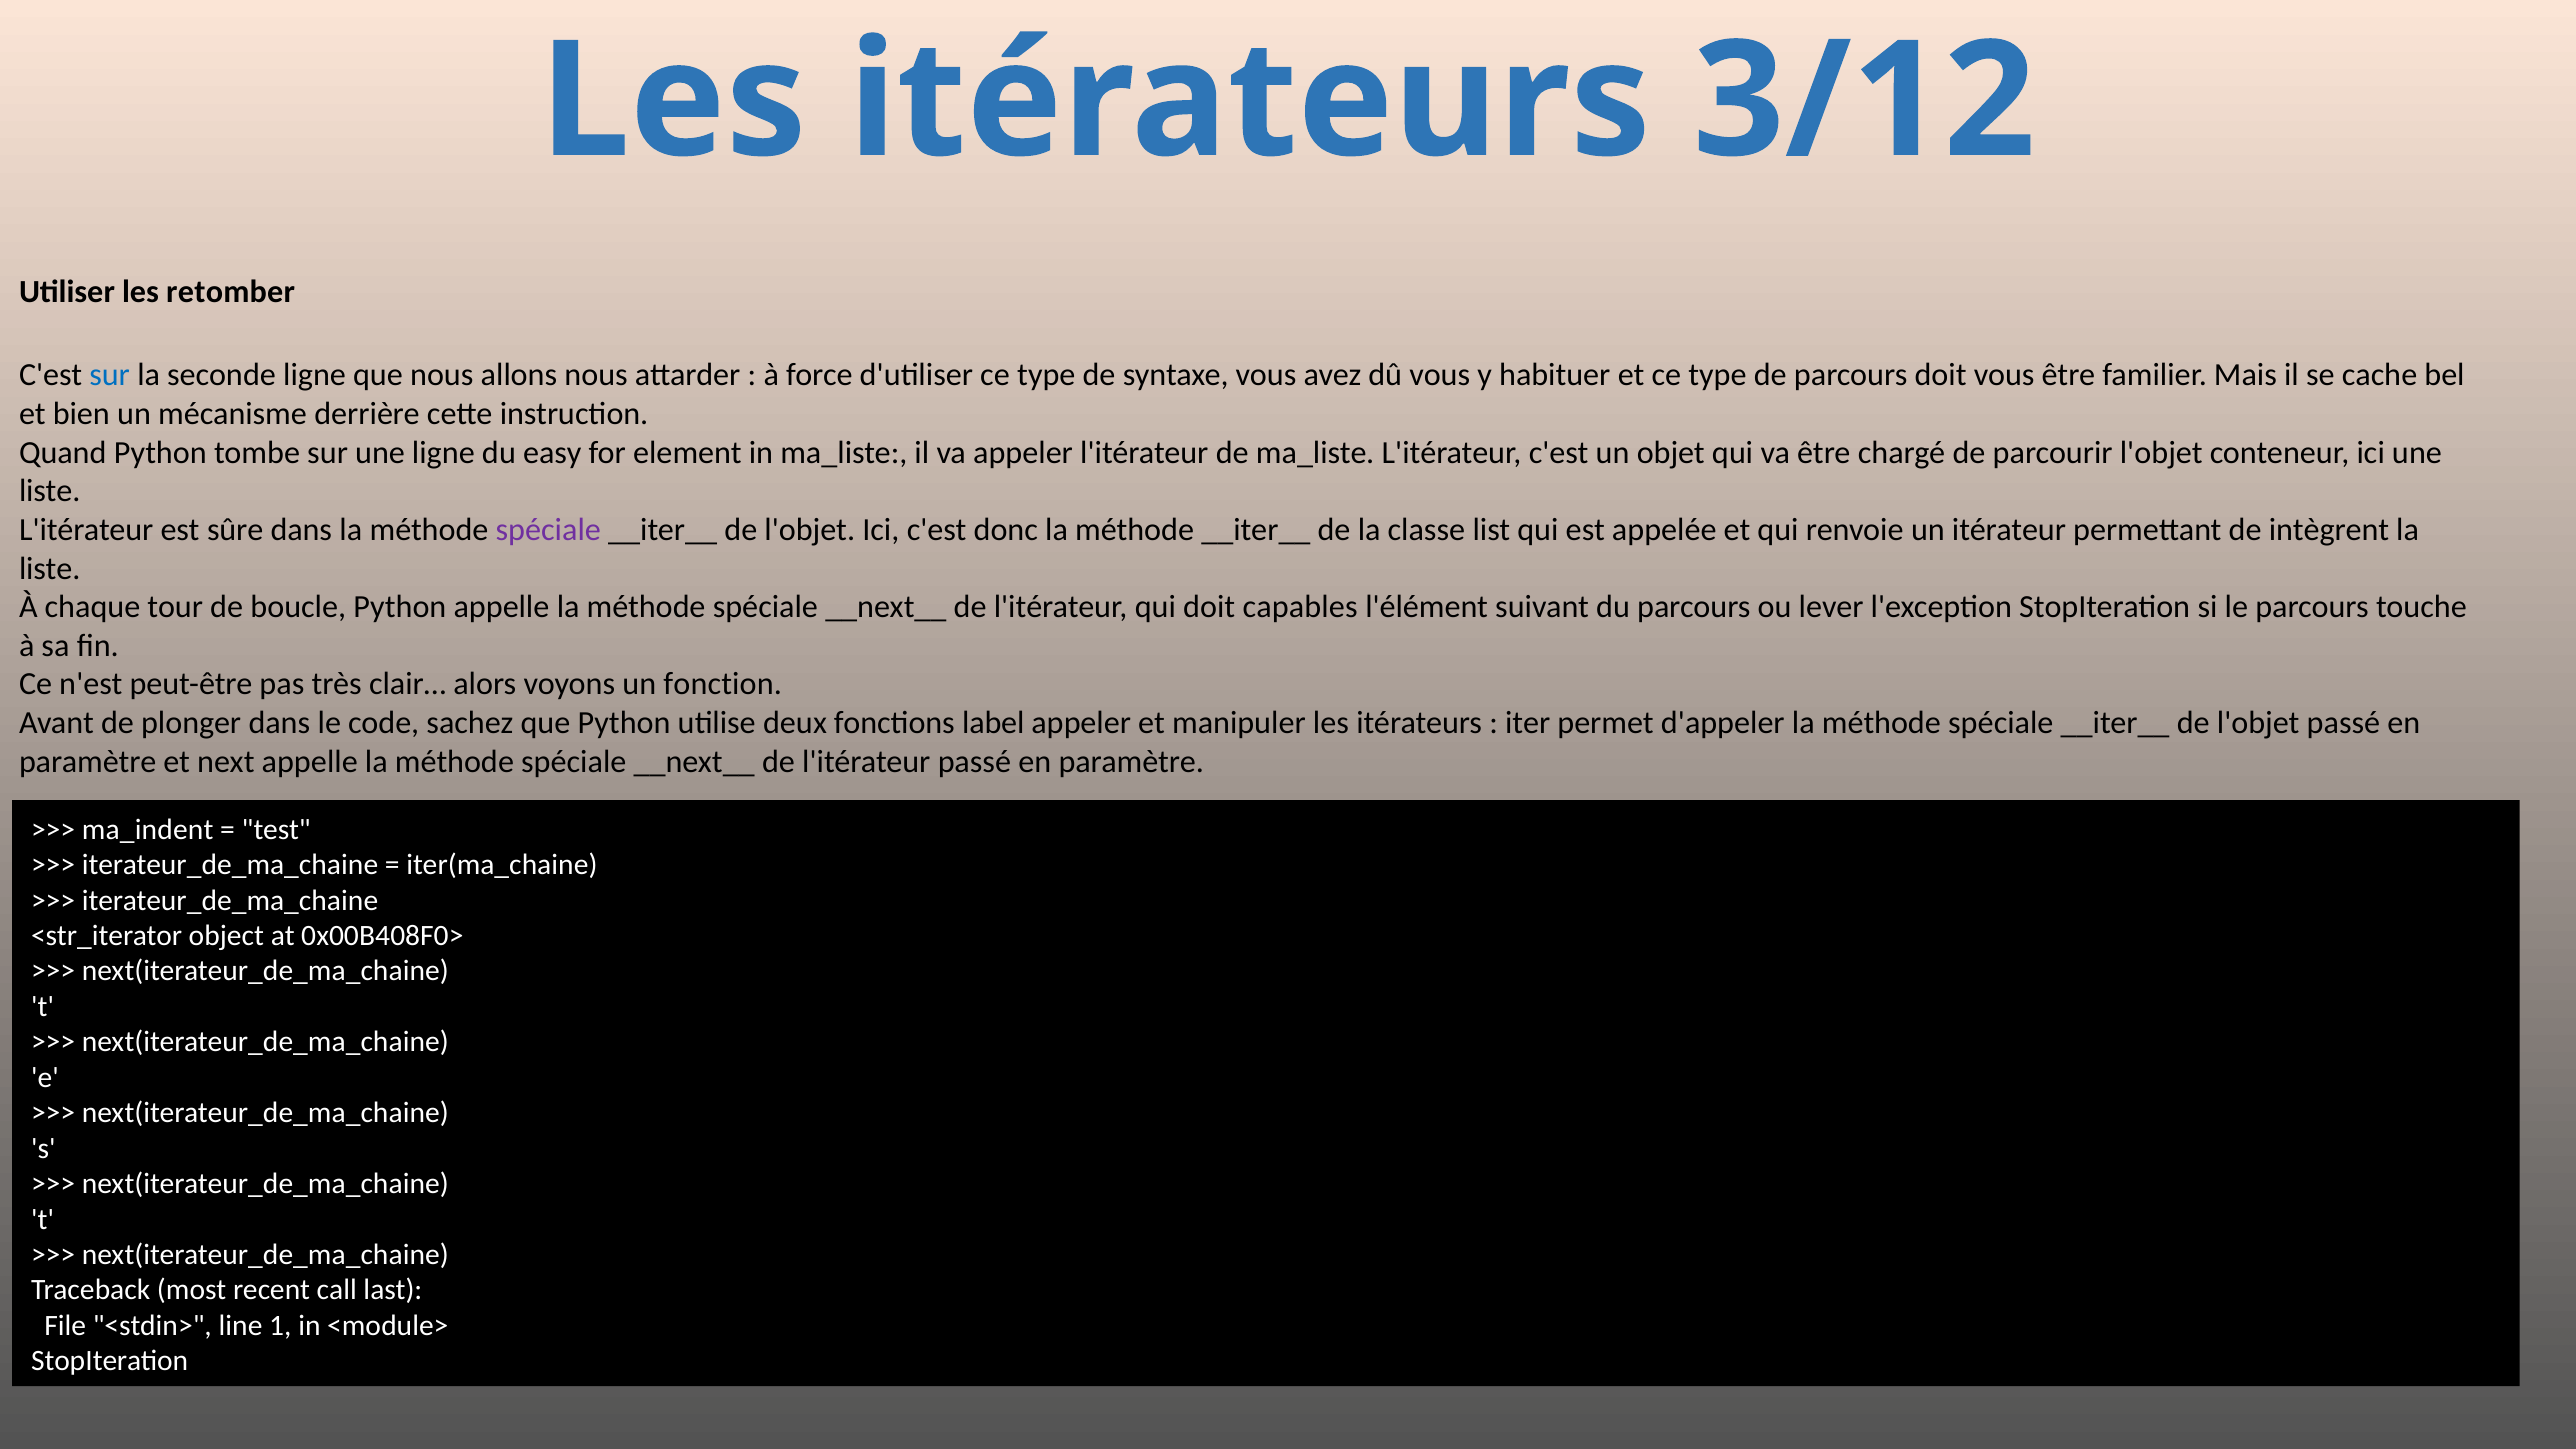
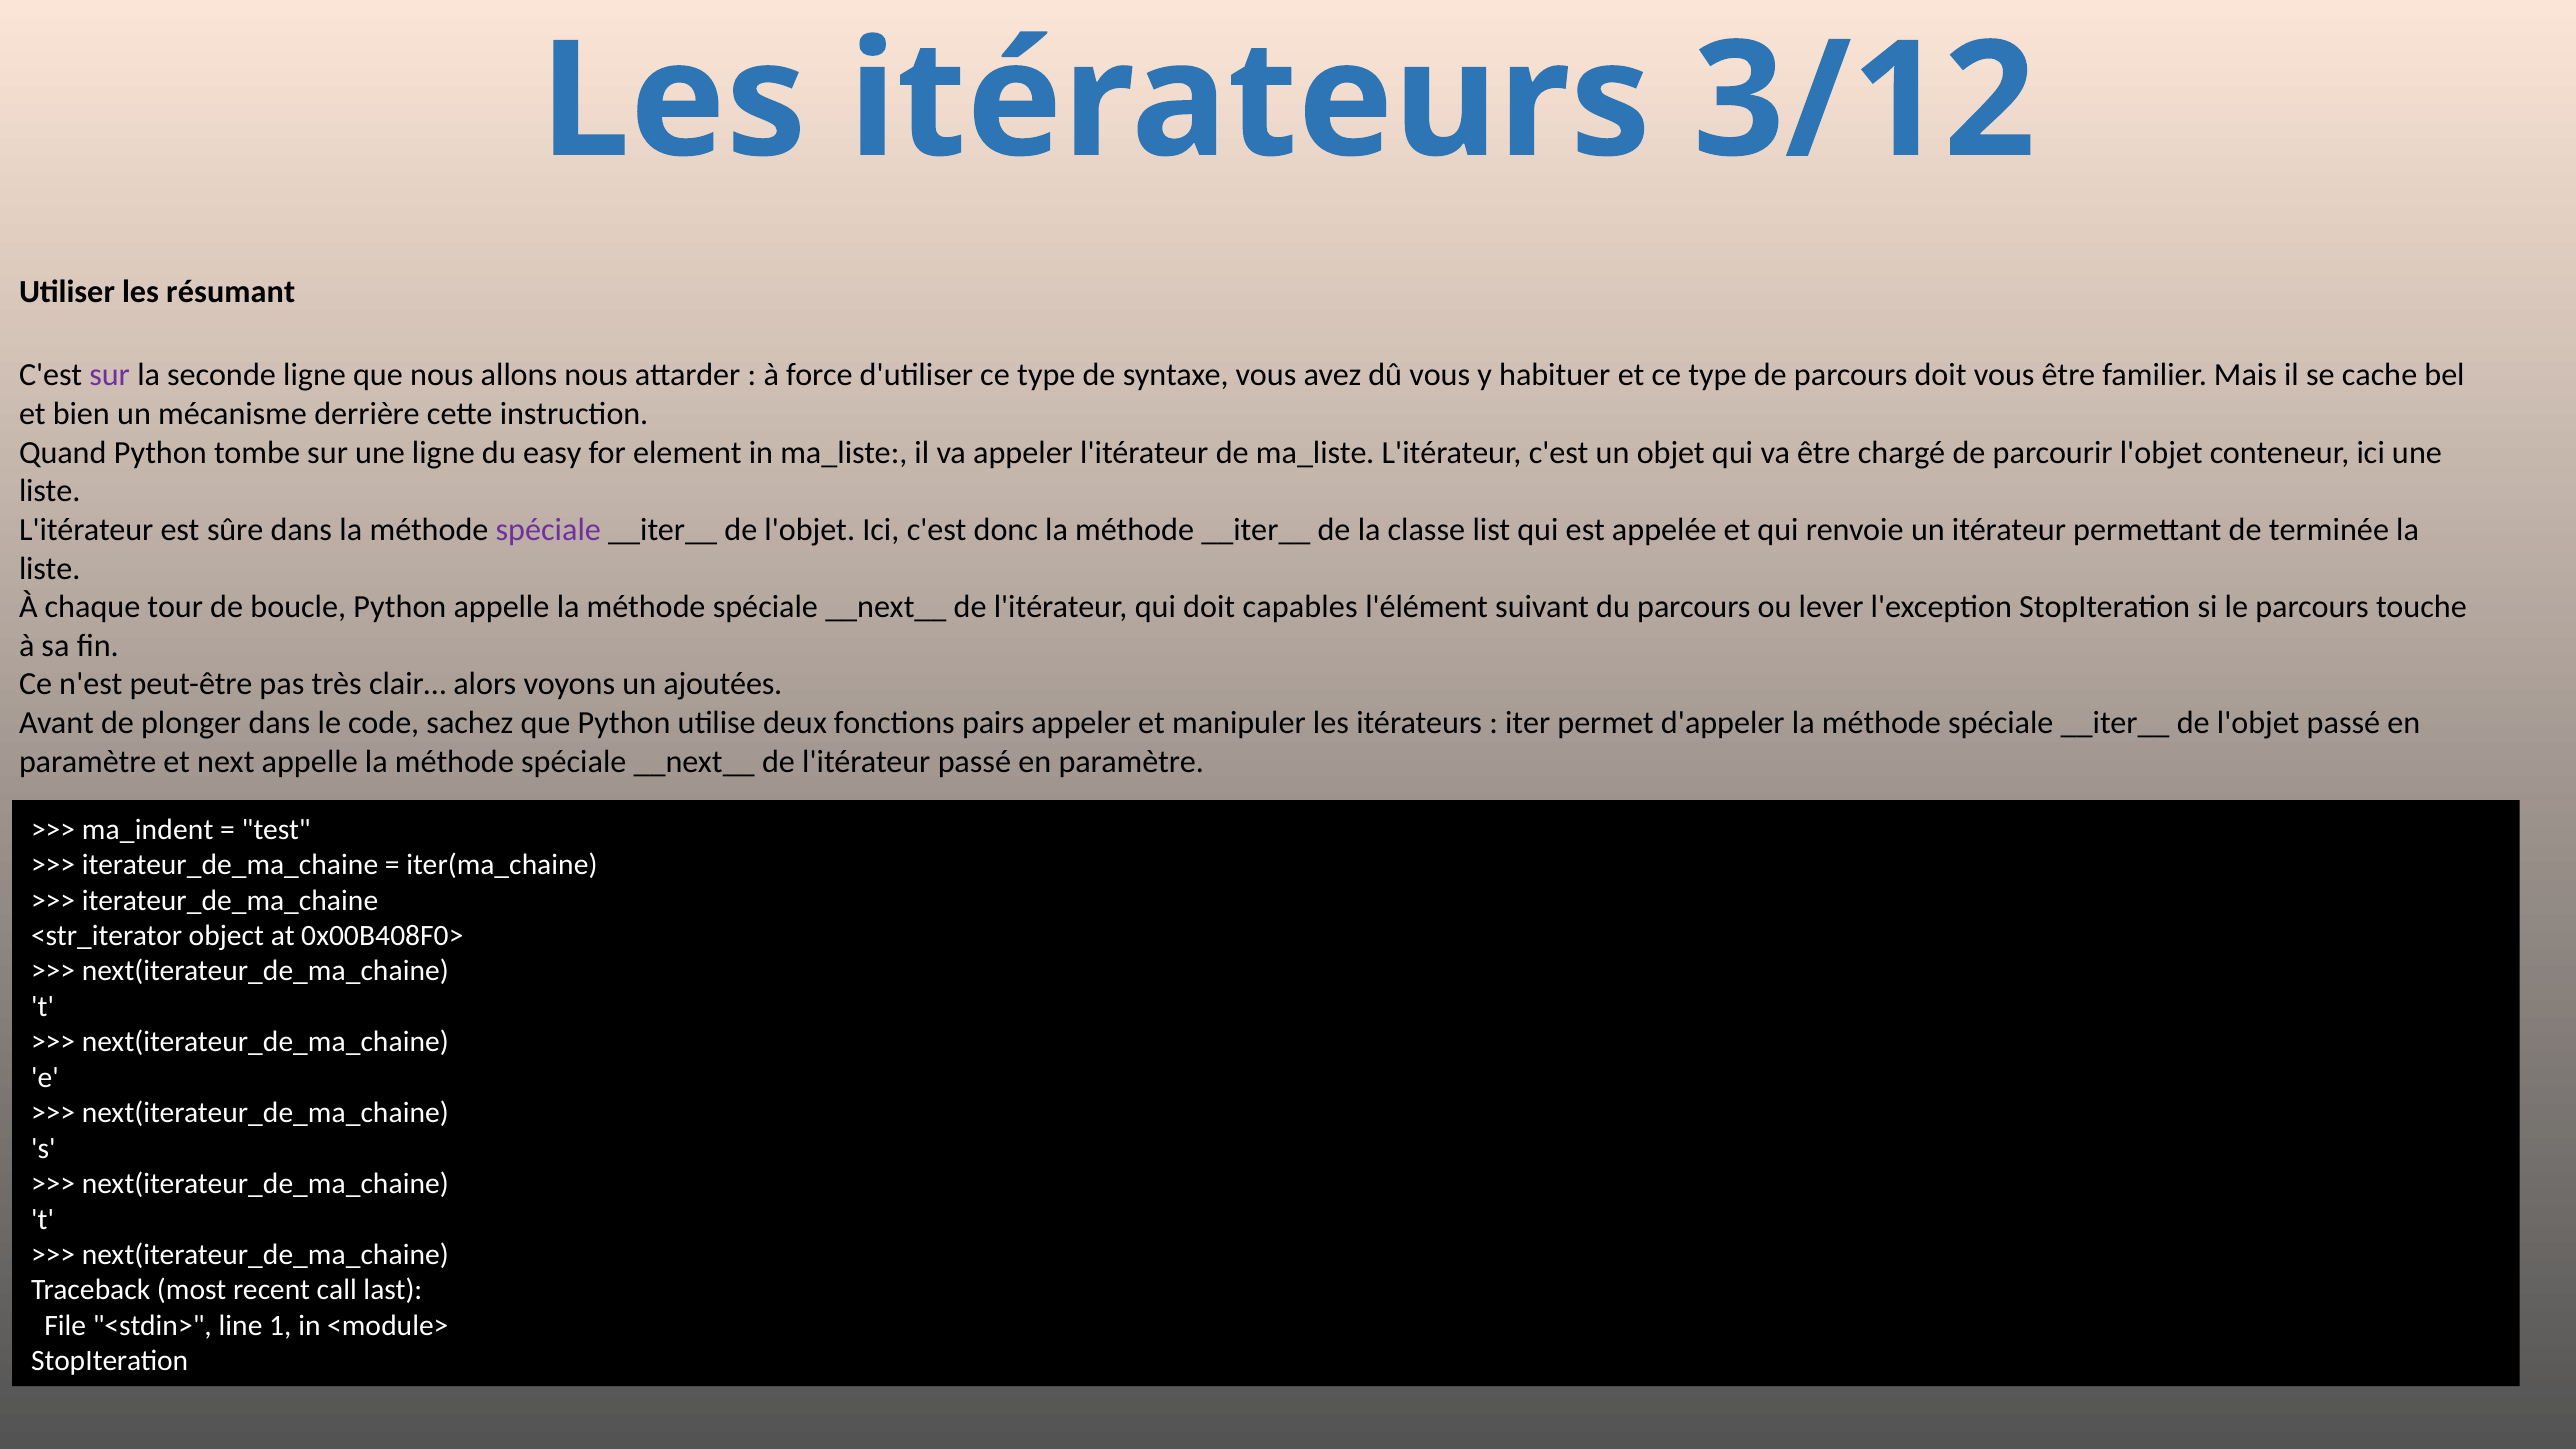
retomber: retomber -> résumant
sur at (110, 375) colour: blue -> purple
intègrent: intègrent -> terminée
fonction: fonction -> ajoutées
label: label -> pairs
